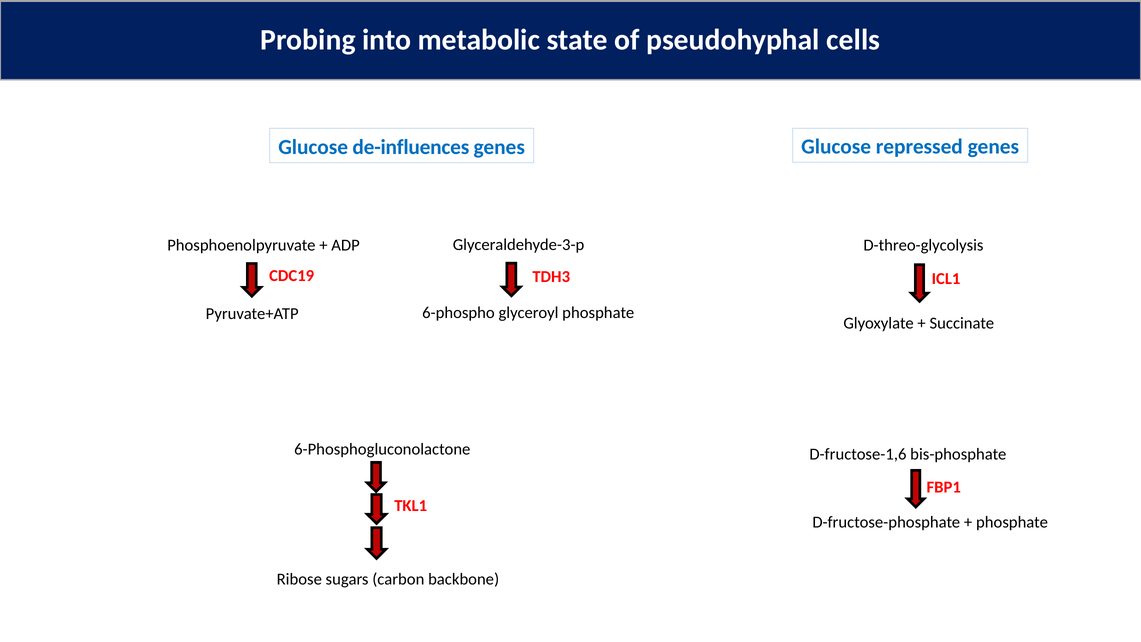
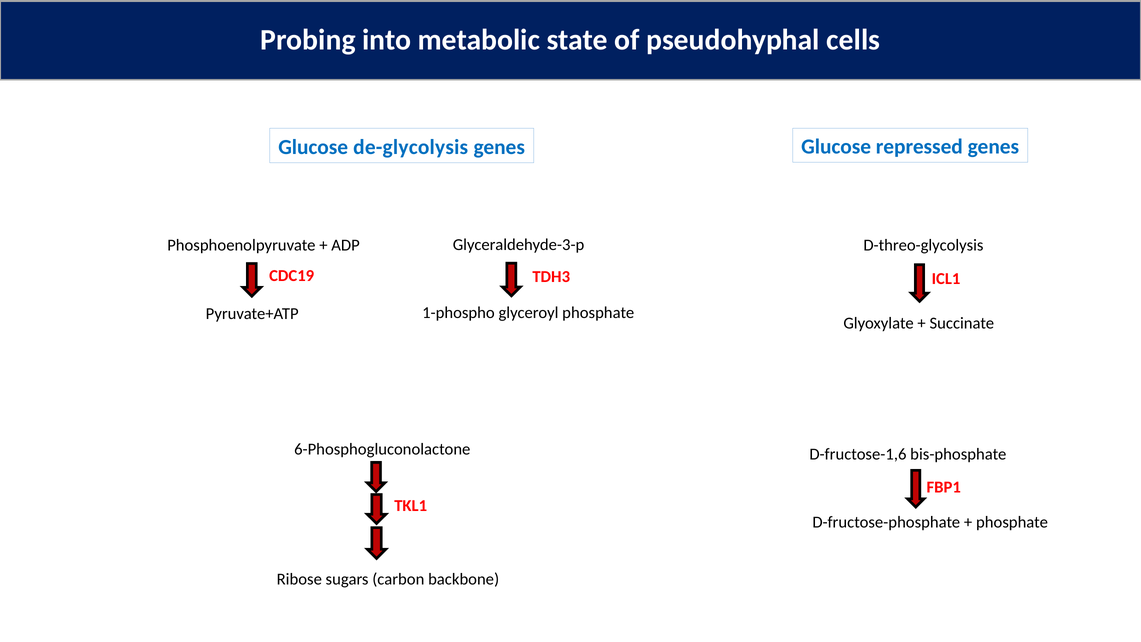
de-influences: de-influences -> de-glycolysis
6-phospho: 6-phospho -> 1-phospho
